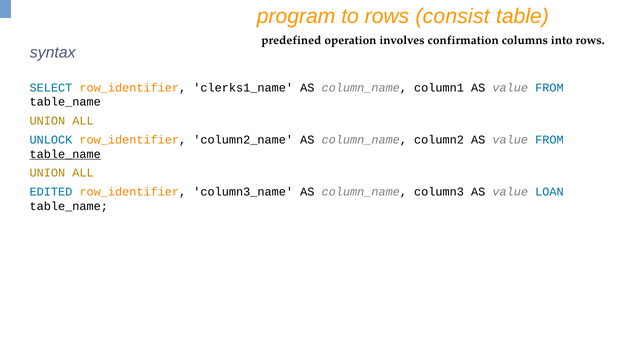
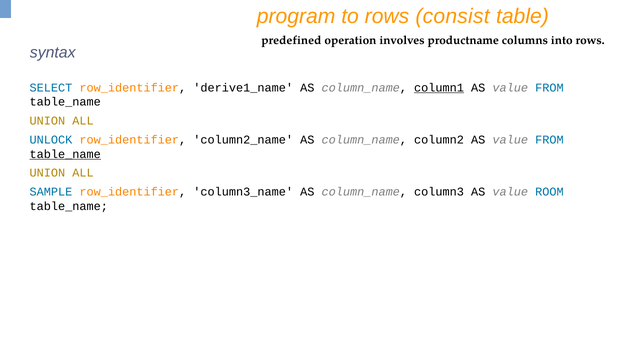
confirmation: confirmation -> productname
clerks1_name: clerks1_name -> derive1_name
column1 underline: none -> present
EDITED: EDITED -> SAMPLE
LOAN: LOAN -> ROOM
